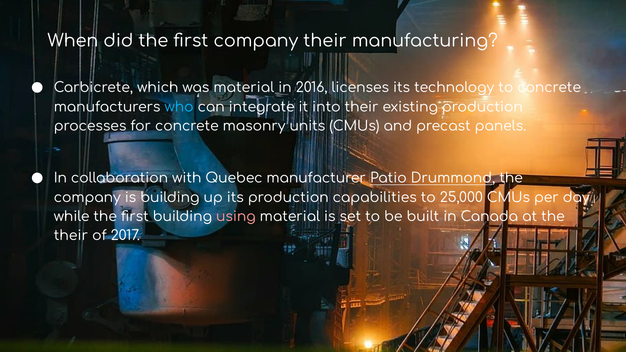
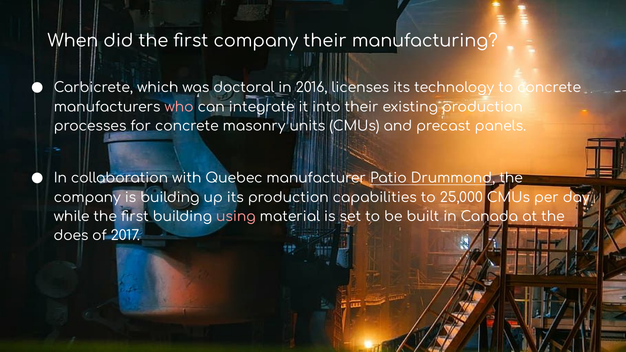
was material: material -> doctoral
who colour: light blue -> pink
their at (71, 236): their -> does
